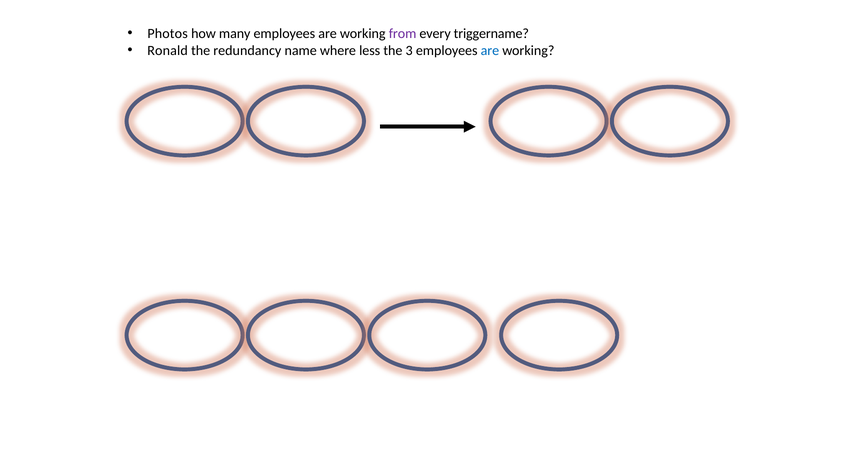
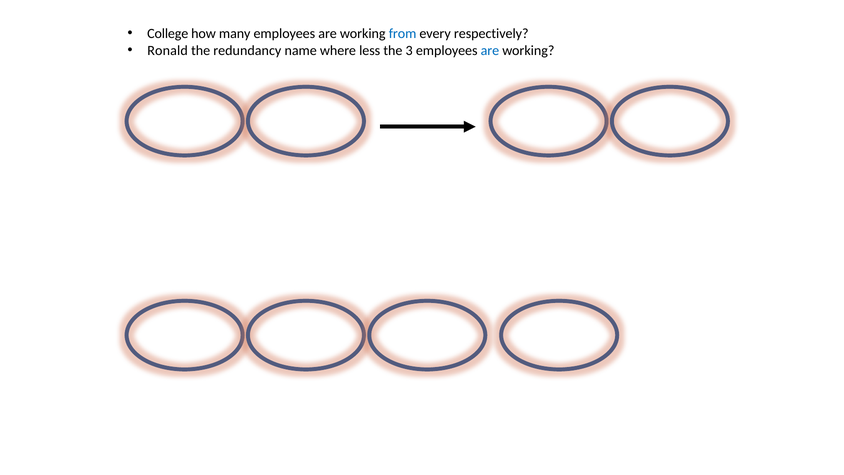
Photos: Photos -> College
from colour: purple -> blue
triggername: triggername -> respectively
